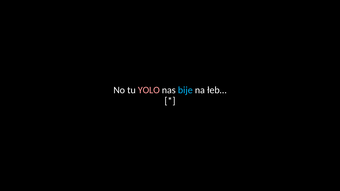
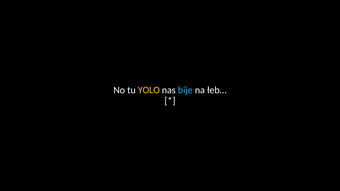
YOLO colour: pink -> yellow
